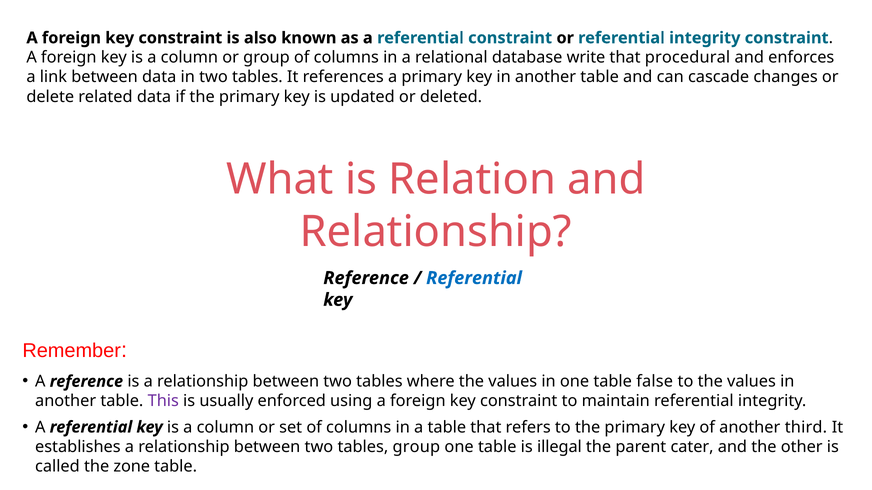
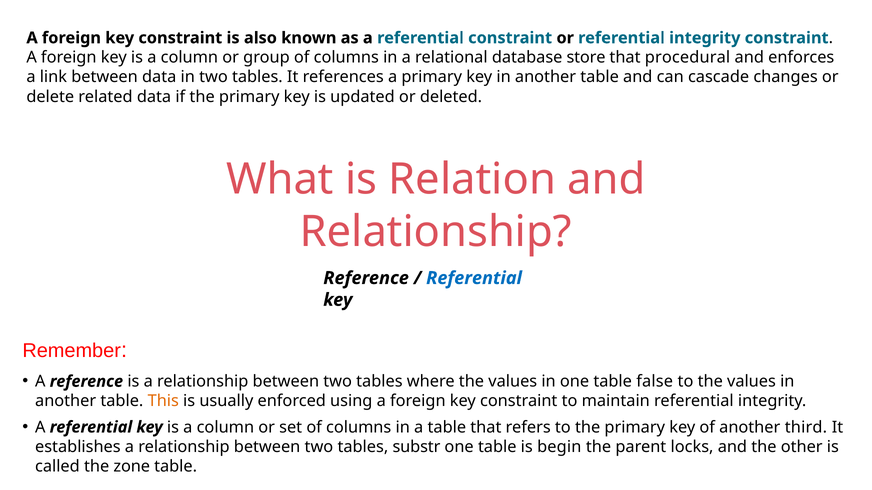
write: write -> store
This colour: purple -> orange
tables group: group -> substr
illegal: illegal -> begin
cater: cater -> locks
